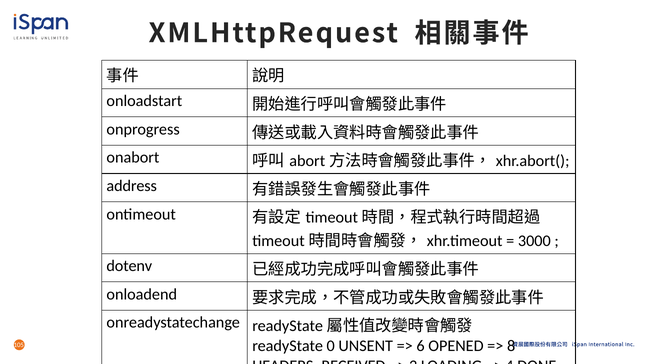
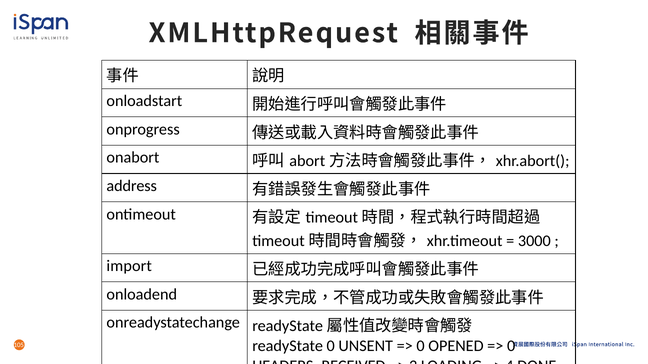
dotenv: dotenv -> import
6 at (421, 347): 6 -> 0
8 at (511, 347): 8 -> 0
